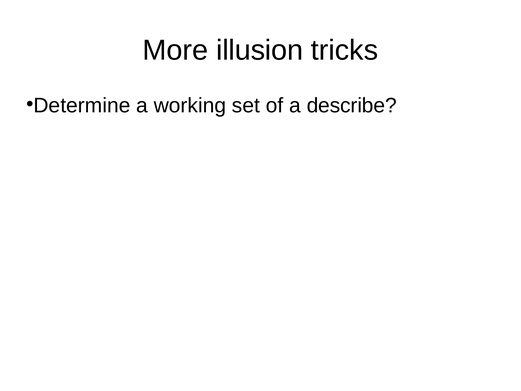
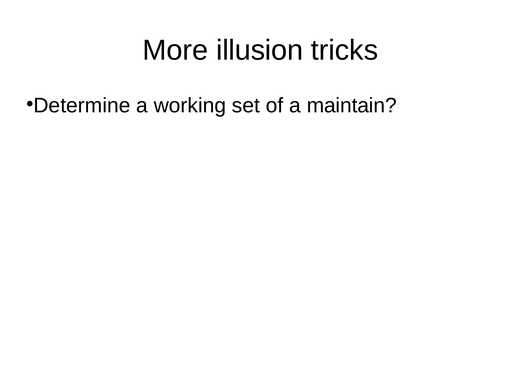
describe: describe -> maintain
